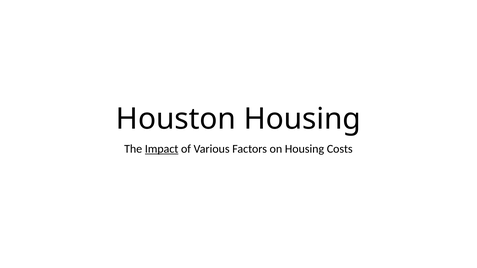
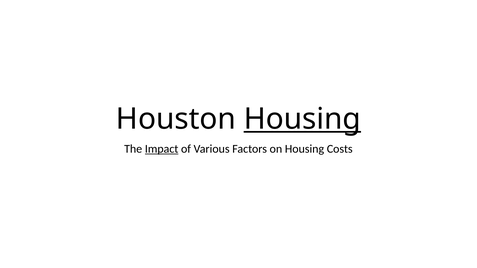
Housing at (302, 119) underline: none -> present
